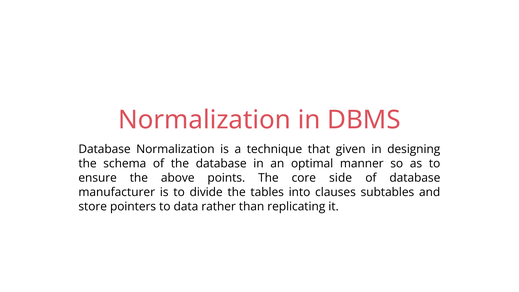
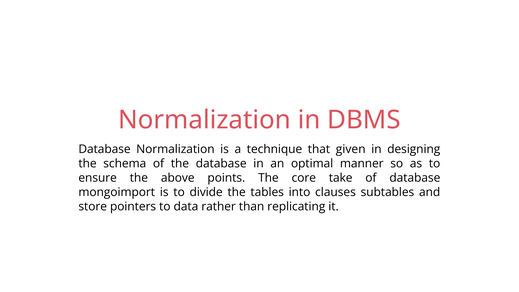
side: side -> take
manufacturer: manufacturer -> mongoimport
